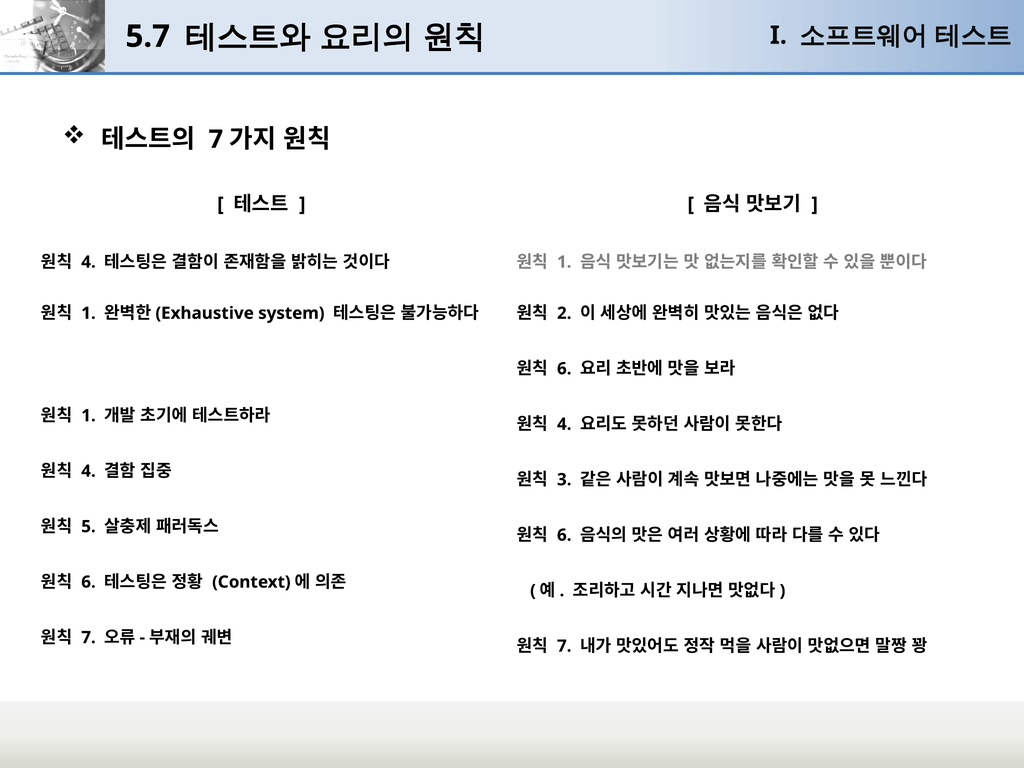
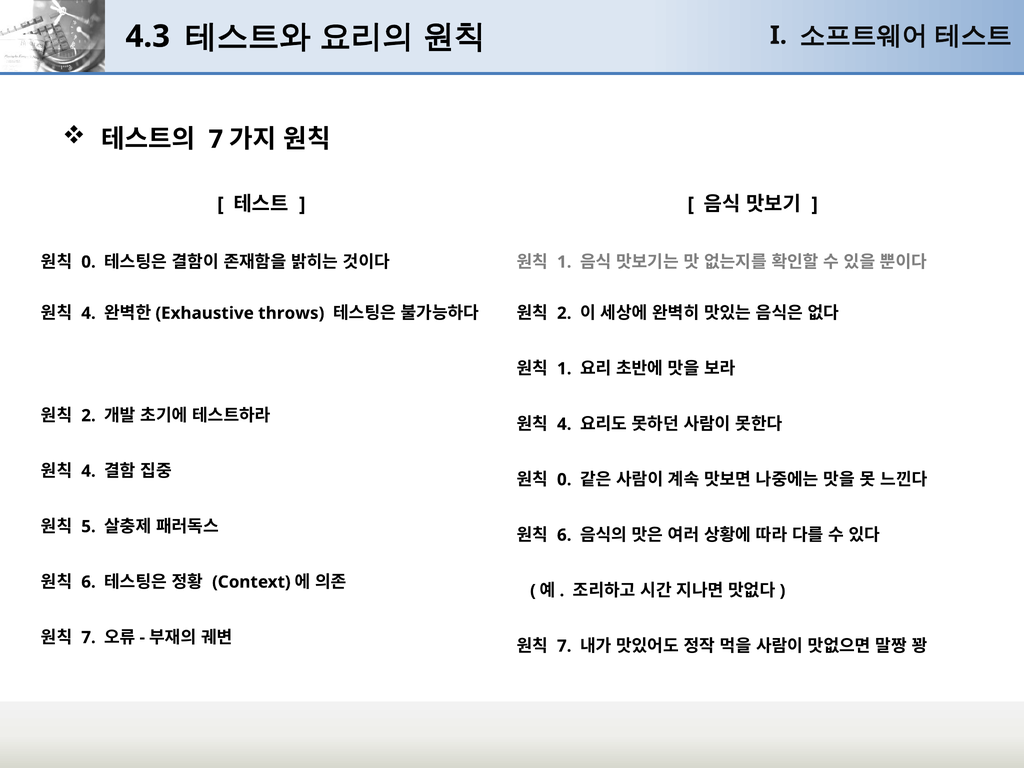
5.7: 5.7 -> 4.3
4 at (88, 262): 4 -> 0
1 at (88, 313): 1 -> 4
system: system -> throws
6 at (564, 369): 6 -> 1
1 at (88, 416): 1 -> 2
3 at (564, 480): 3 -> 0
